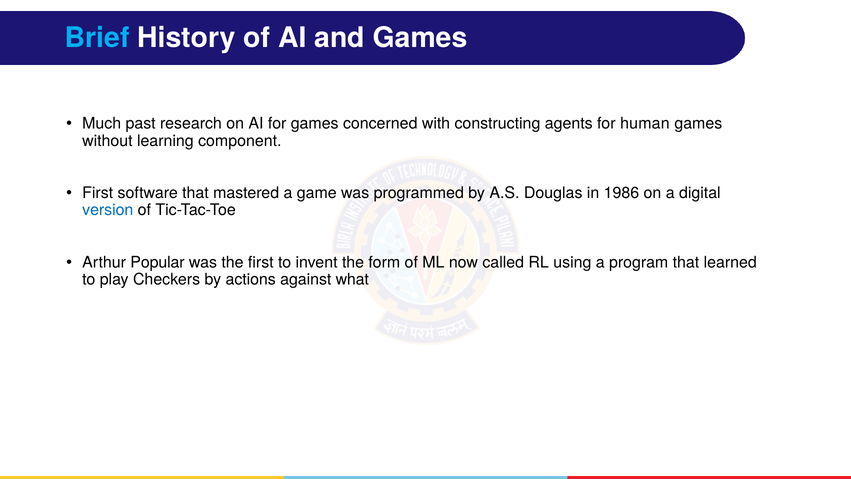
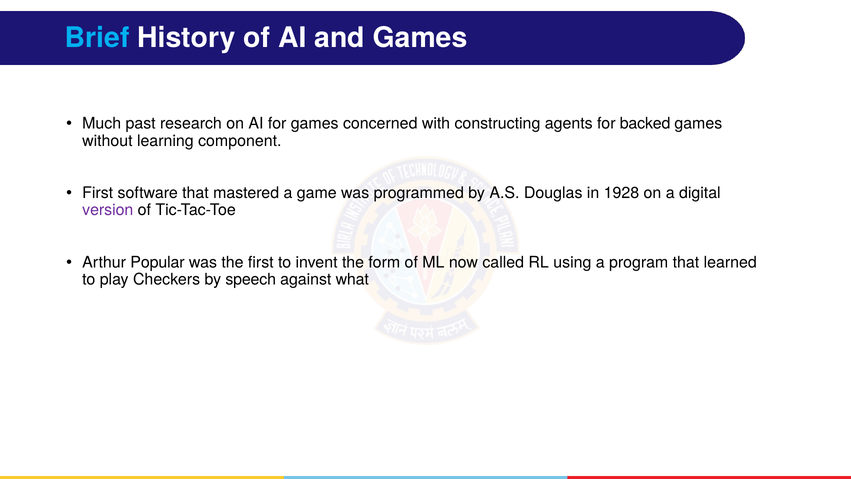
human: human -> backed
1986: 1986 -> 1928
version colour: blue -> purple
actions: actions -> speech
